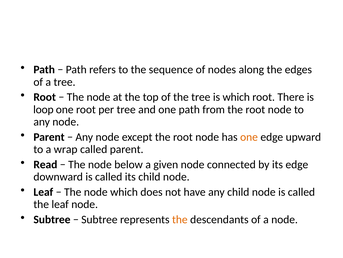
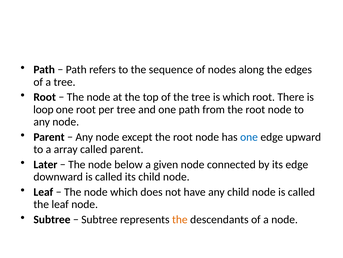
one at (249, 137) colour: orange -> blue
wrap: wrap -> array
Read: Read -> Later
